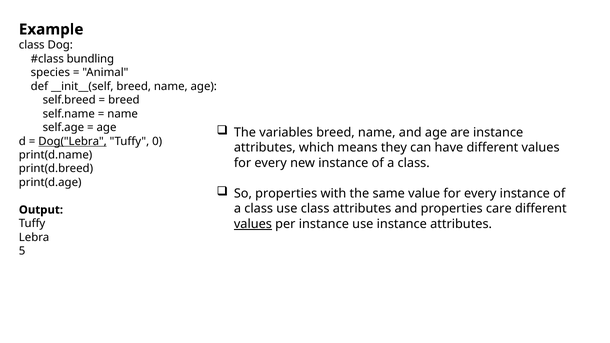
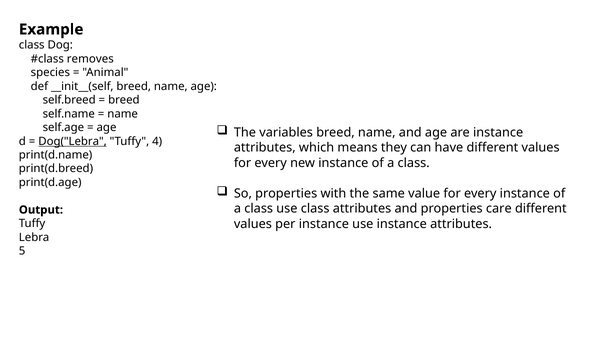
bundling: bundling -> removes
0: 0 -> 4
values at (253, 224) underline: present -> none
